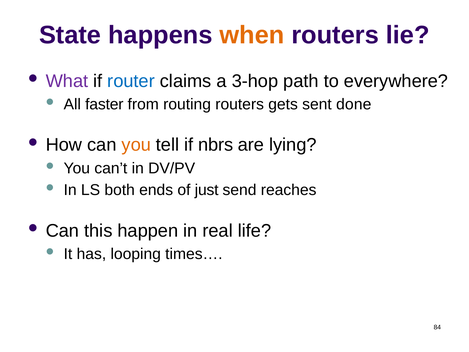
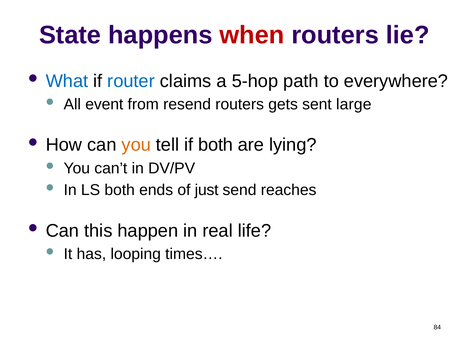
when colour: orange -> red
What colour: purple -> blue
3-hop: 3-hop -> 5-hop
faster: faster -> event
routing: routing -> resend
done: done -> large
if nbrs: nbrs -> both
